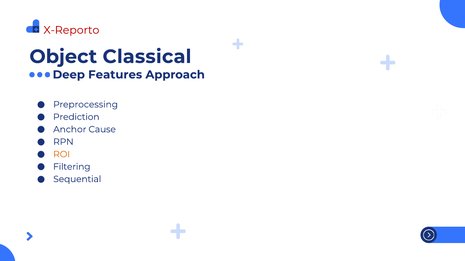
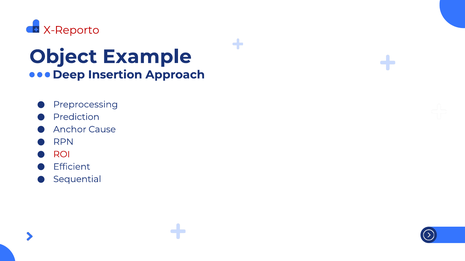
Classical: Classical -> Example
Features: Features -> Insertion
ROI colour: orange -> red
Filtering: Filtering -> Efficient
